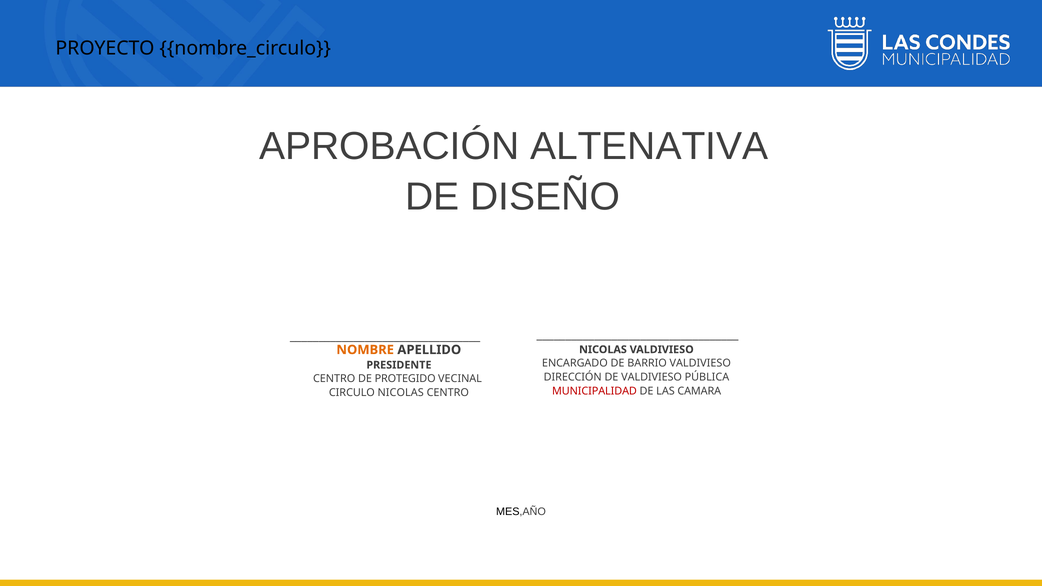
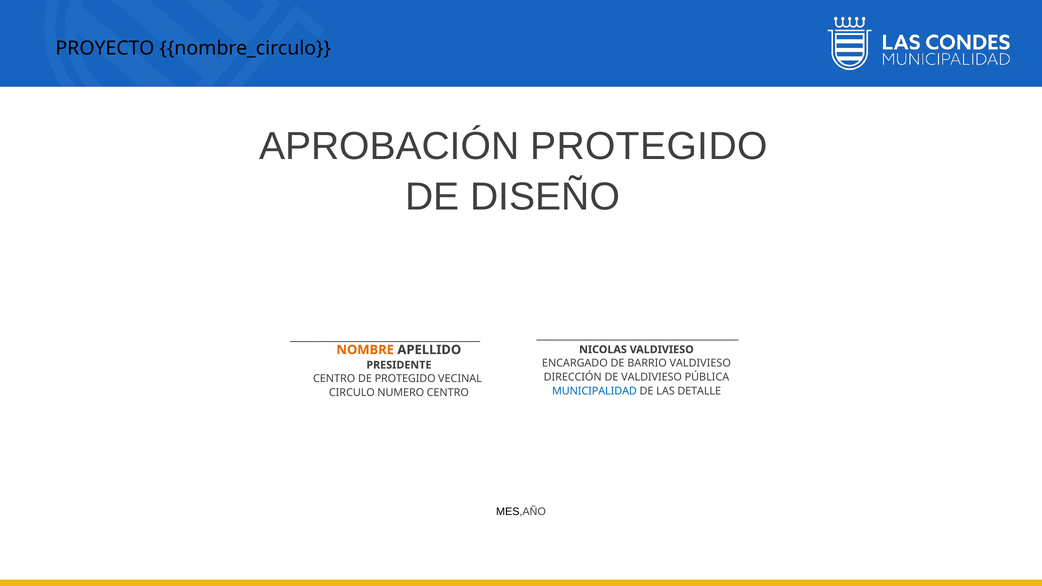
APROBACIÓN ALTENATIVA: ALTENATIVA -> PROTEGIDO
MUNICIPALIDAD colour: red -> blue
CAMARA: CAMARA -> DETALLE
CIRCULO NICOLAS: NICOLAS -> NUMERO
